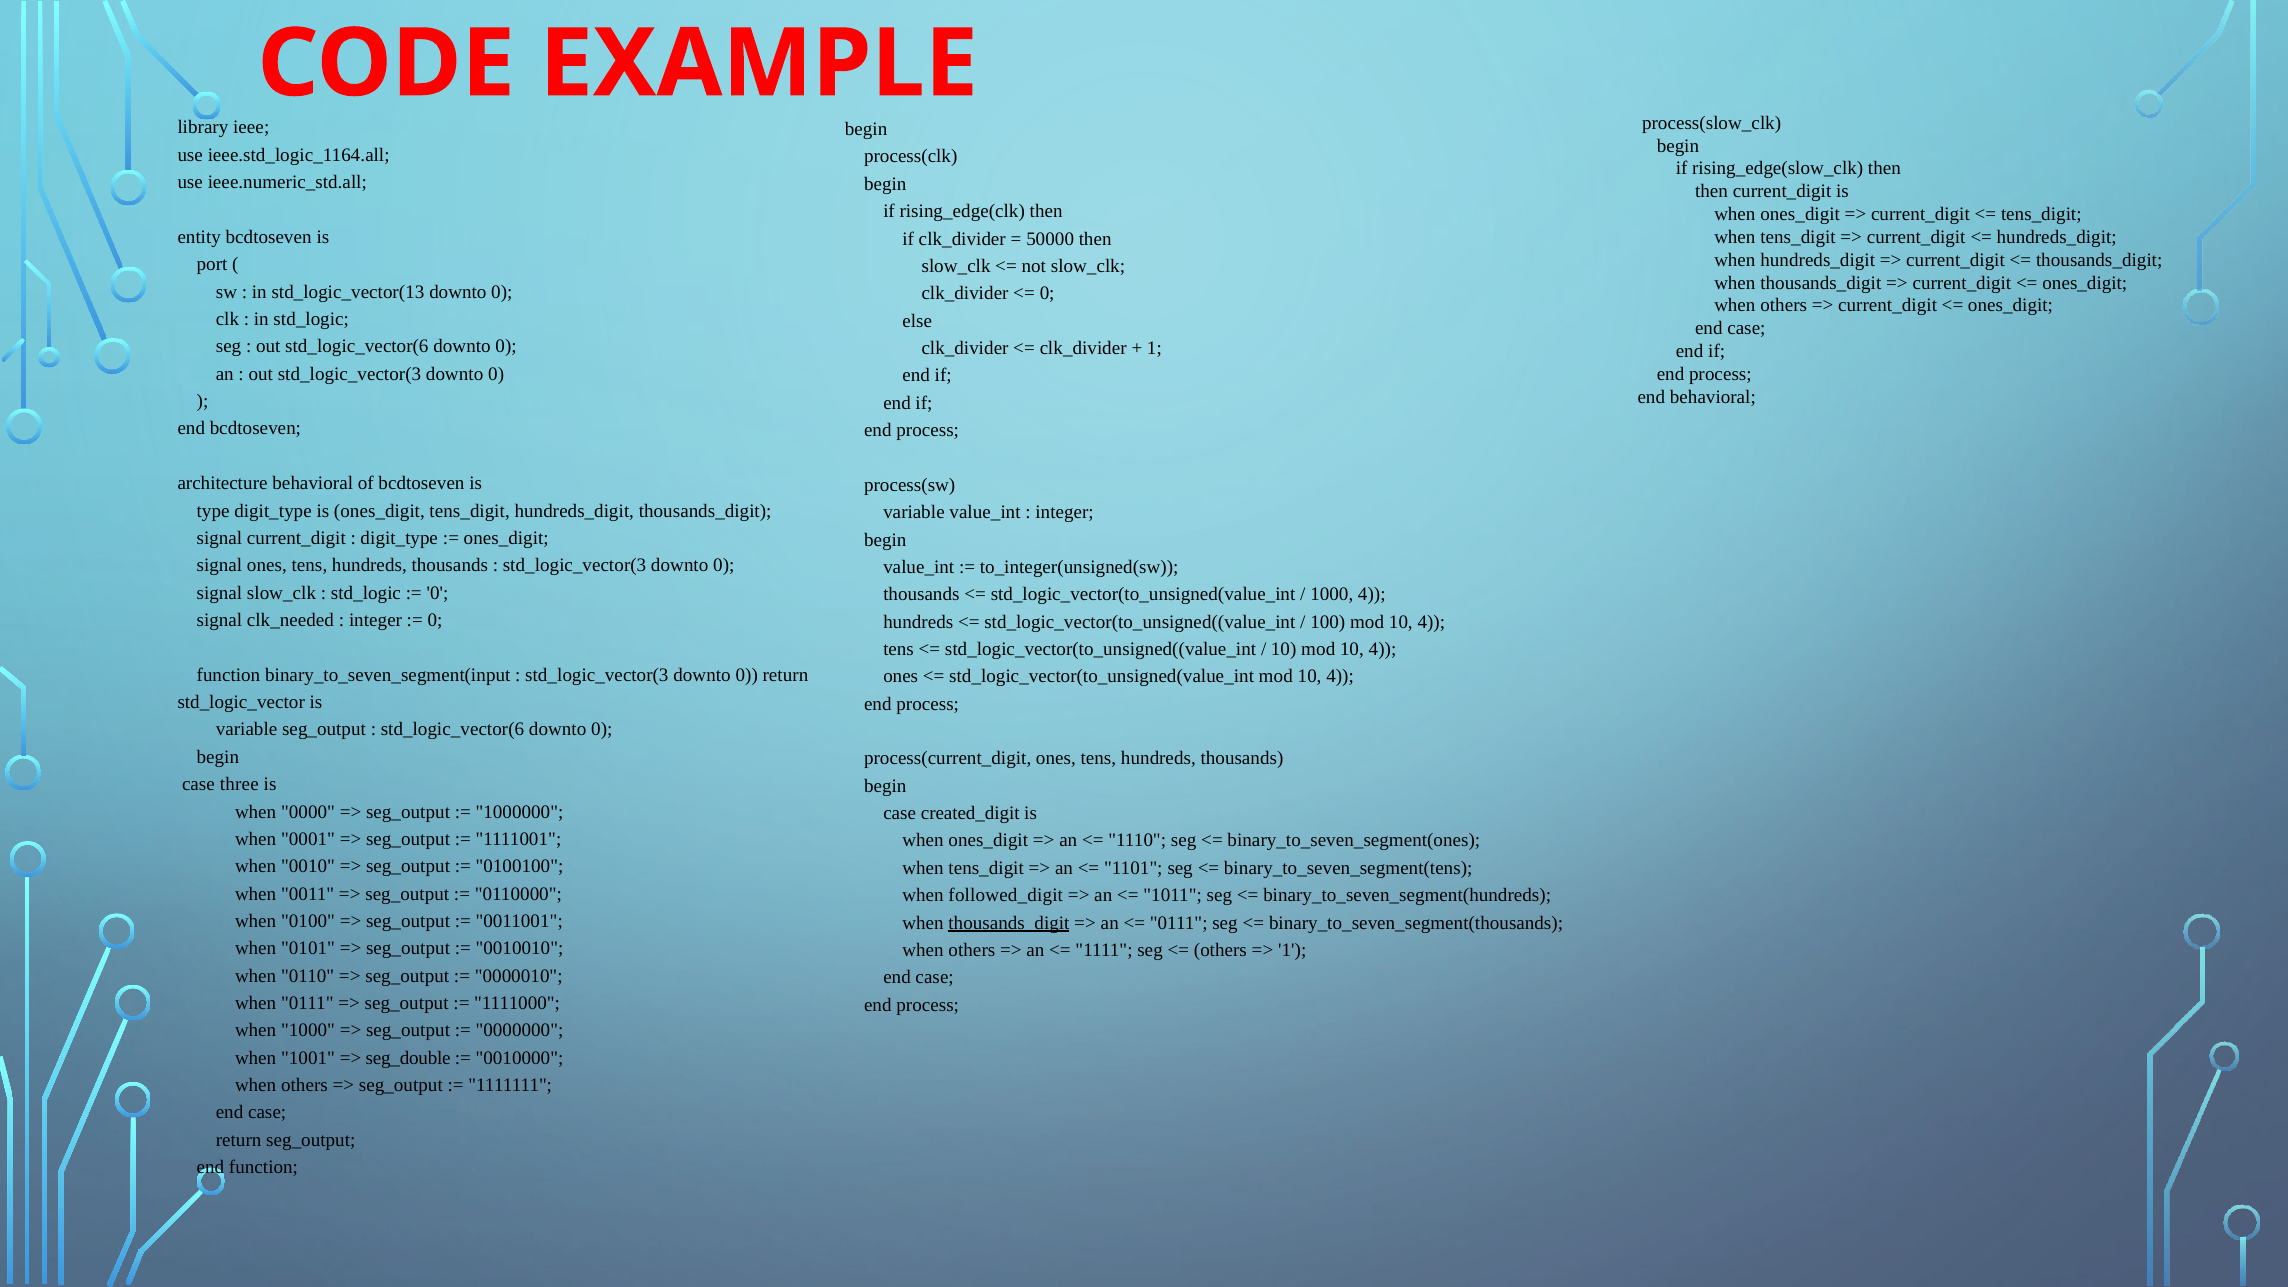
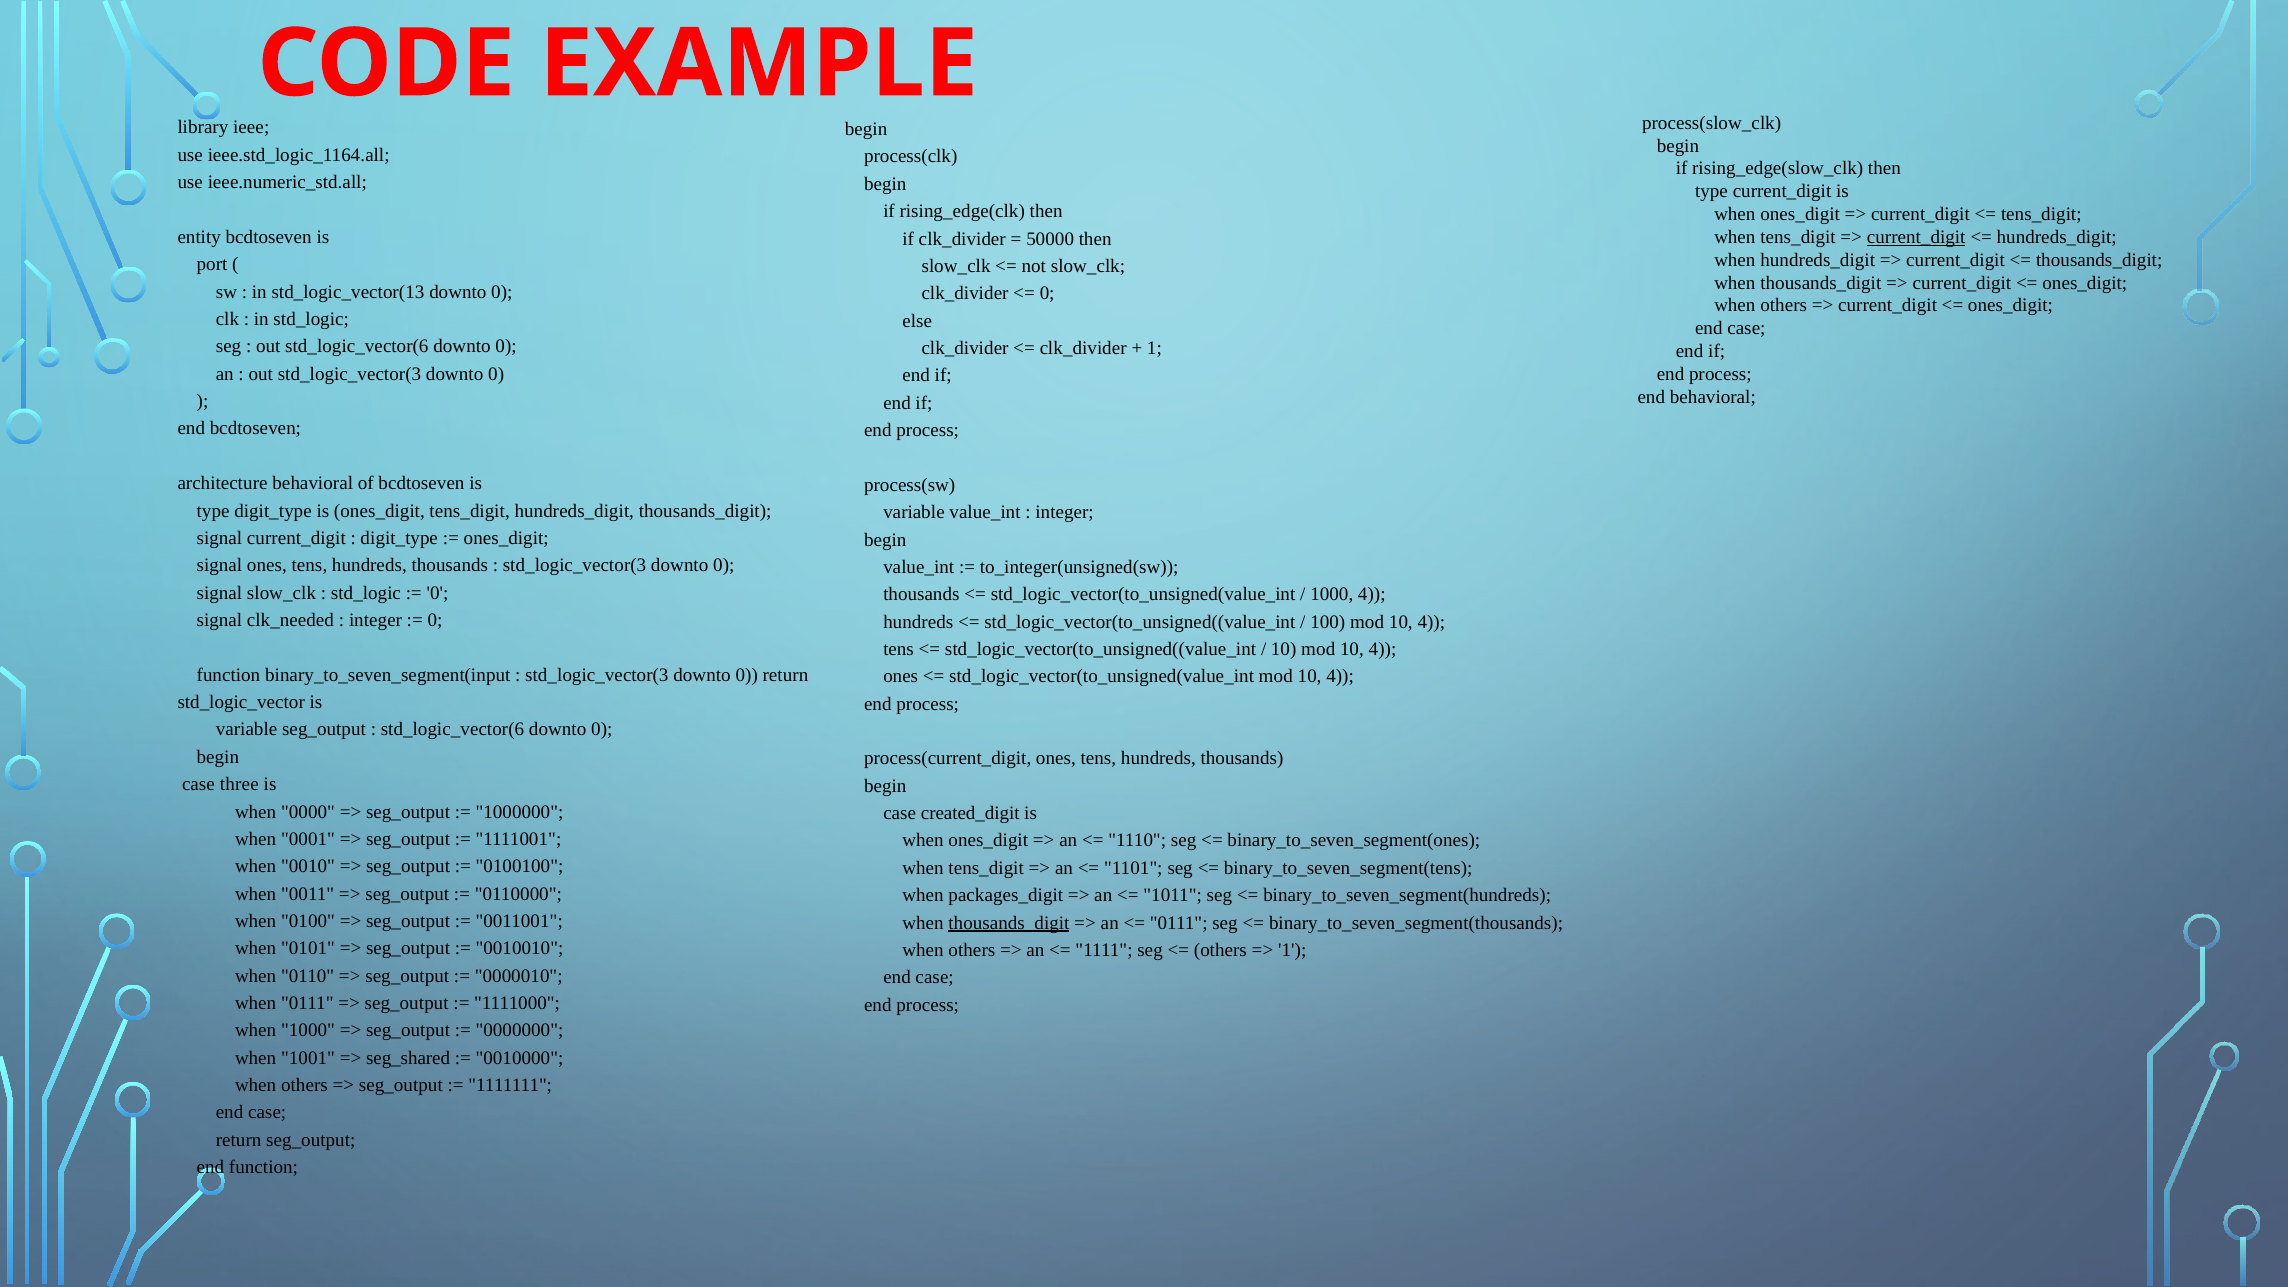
then at (1711, 191): then -> type
current_digit at (1916, 237) underline: none -> present
followed_digit: followed_digit -> packages_digit
seg_double: seg_double -> seg_shared
